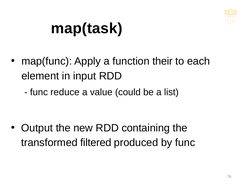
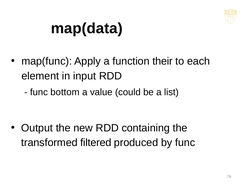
map(task: map(task -> map(data
reduce: reduce -> bottom
